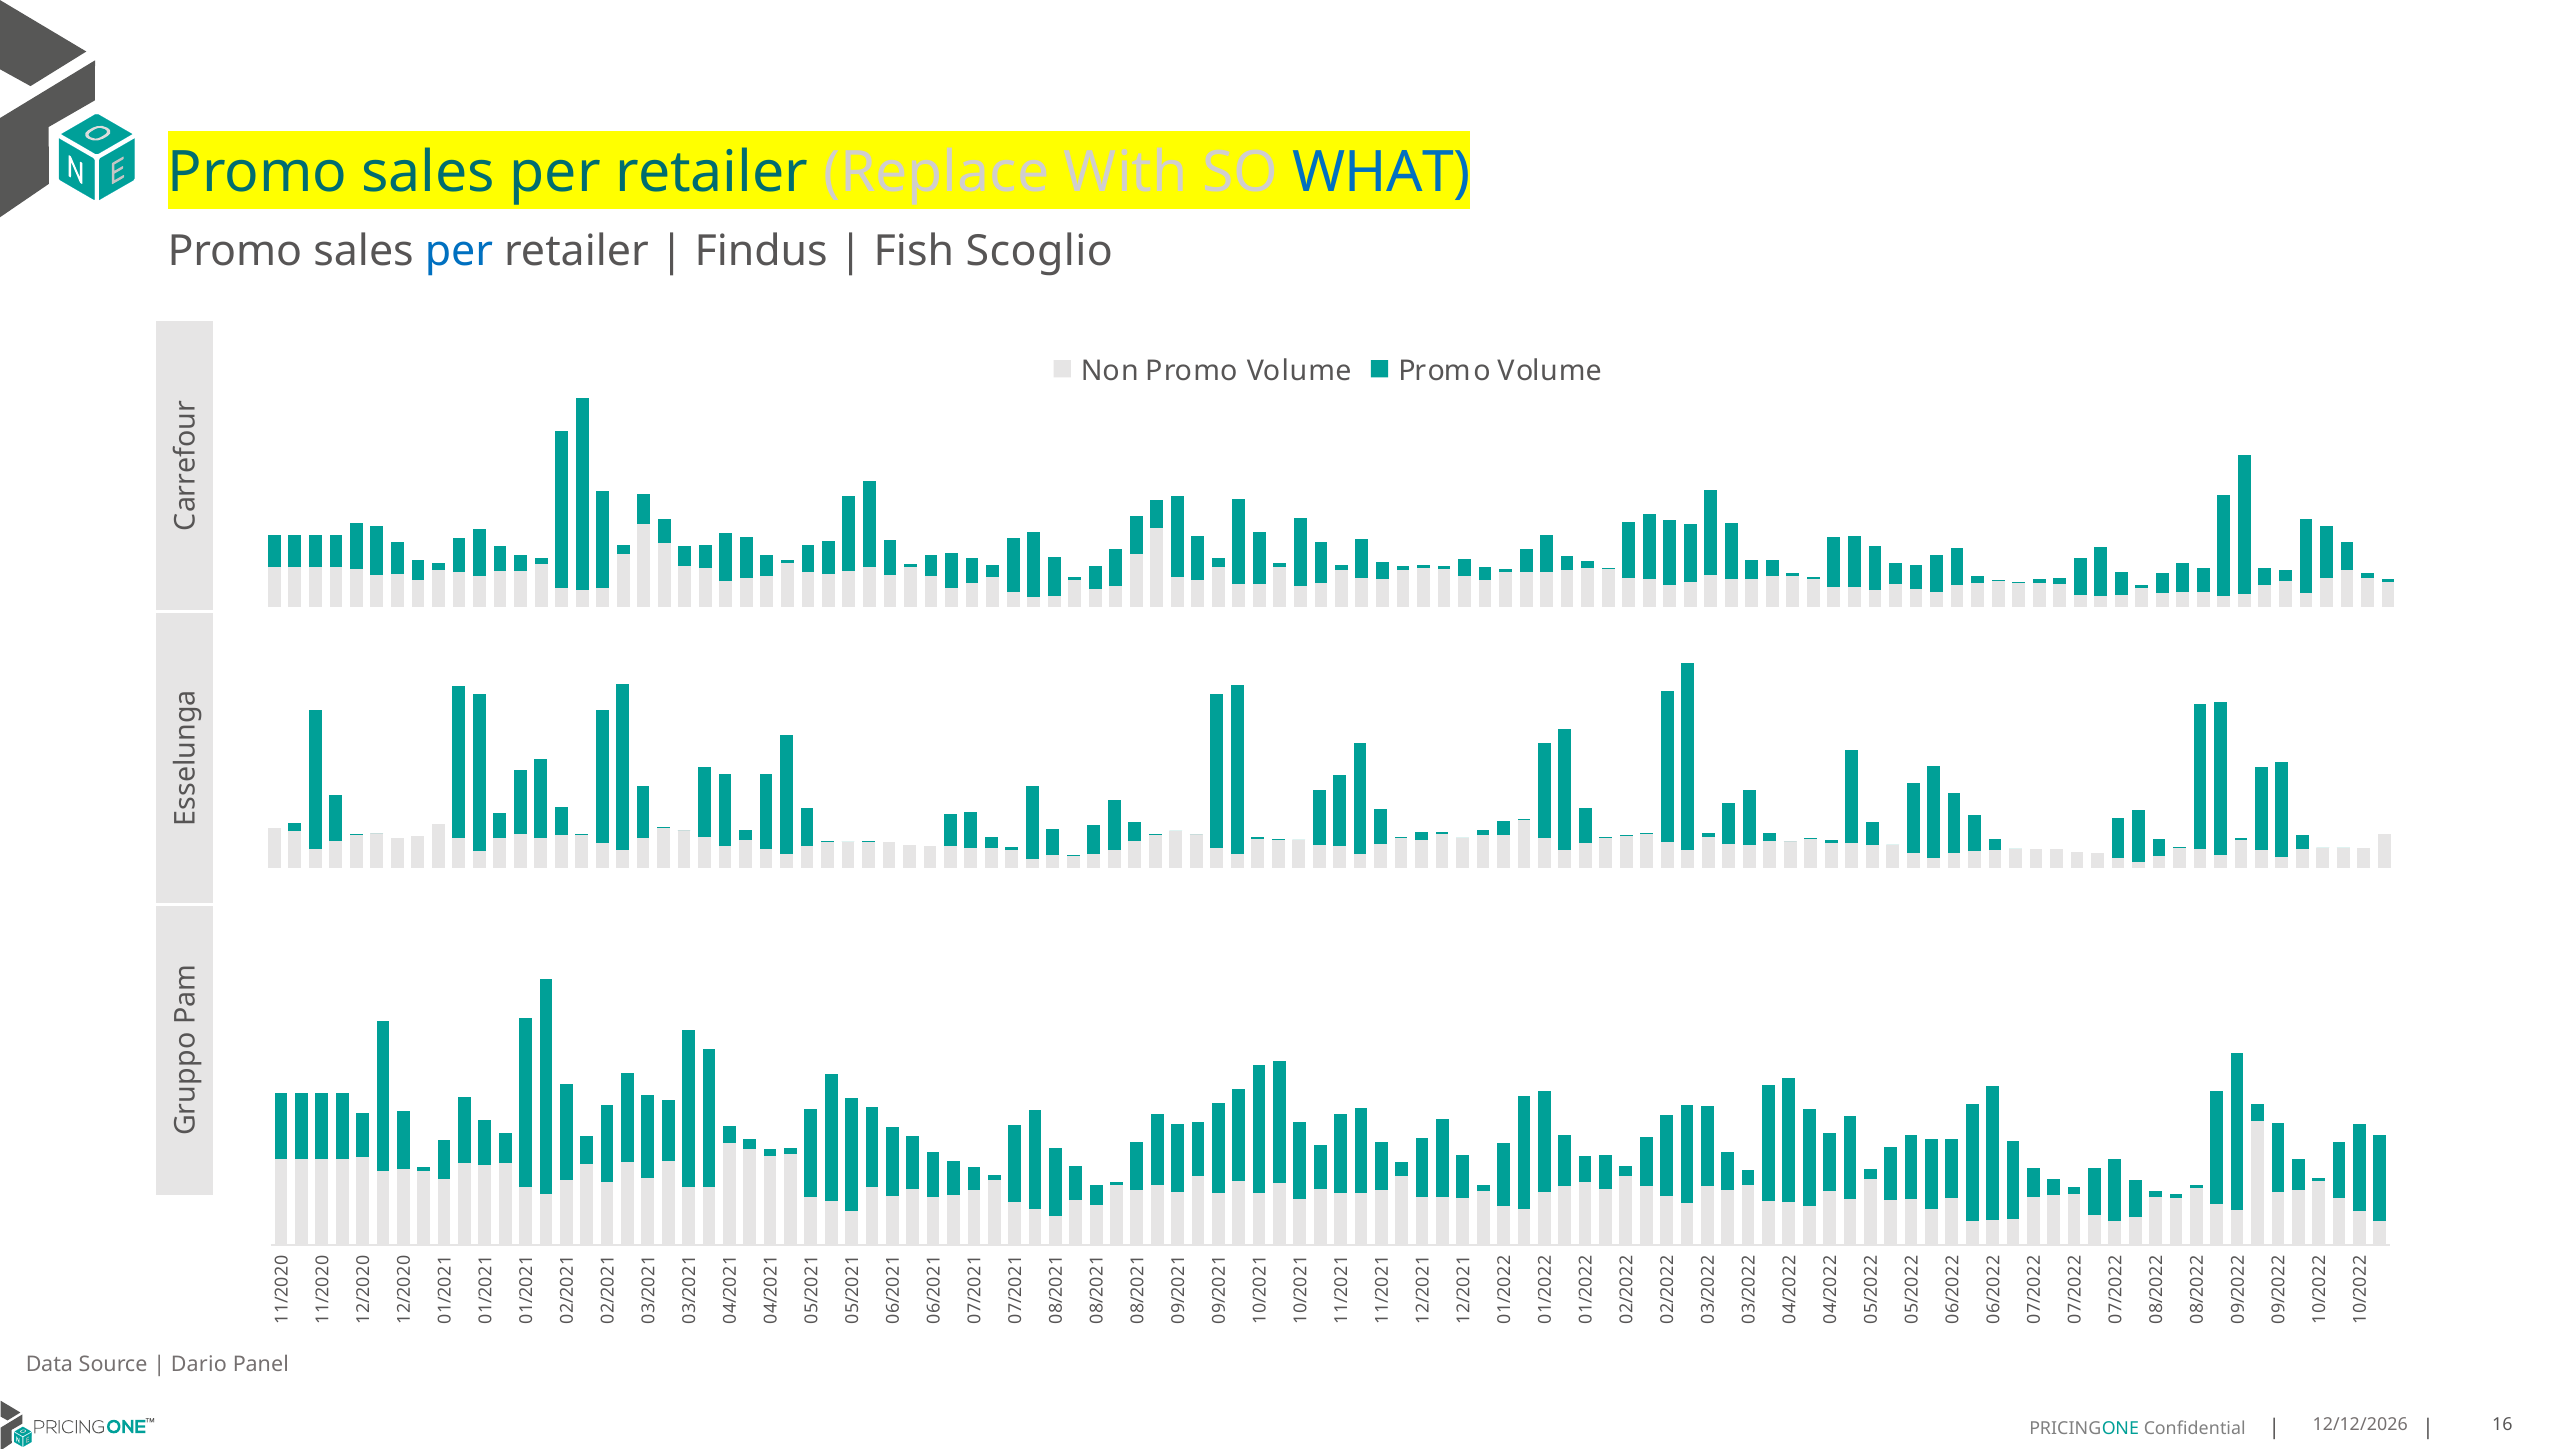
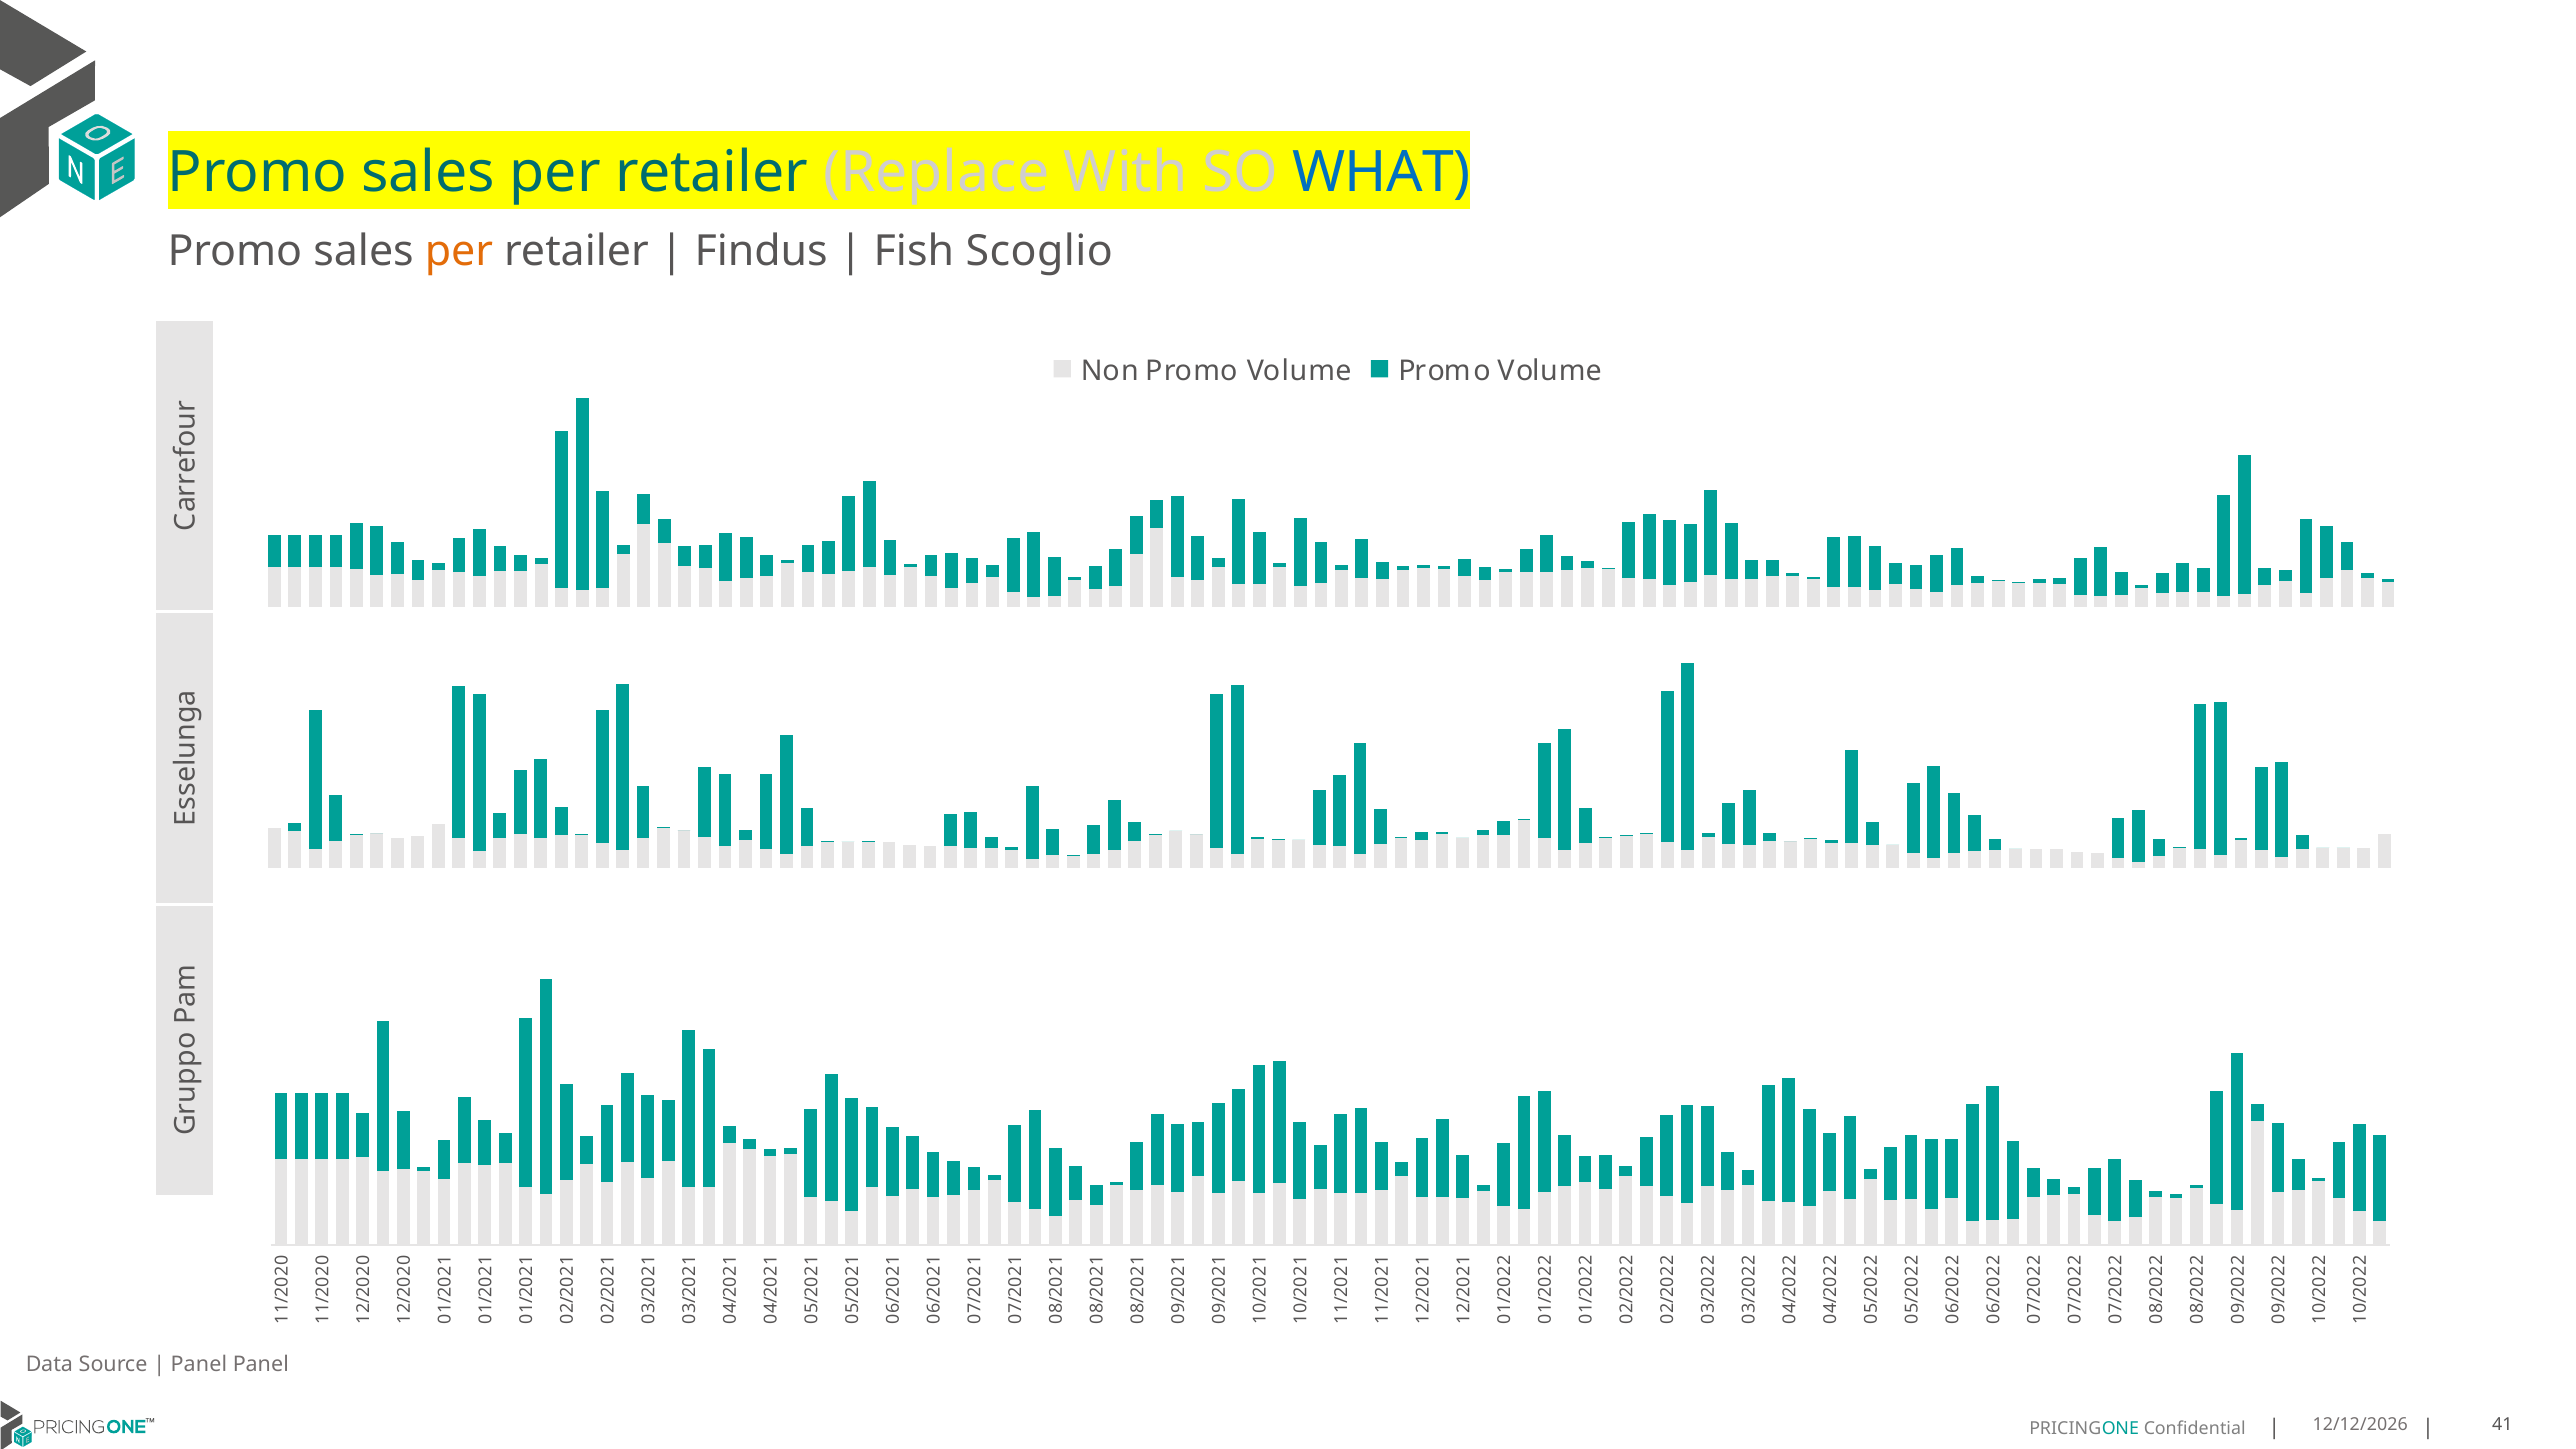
per at (459, 251) colour: blue -> orange
Dario at (199, 1365): Dario -> Panel
16: 16 -> 41
